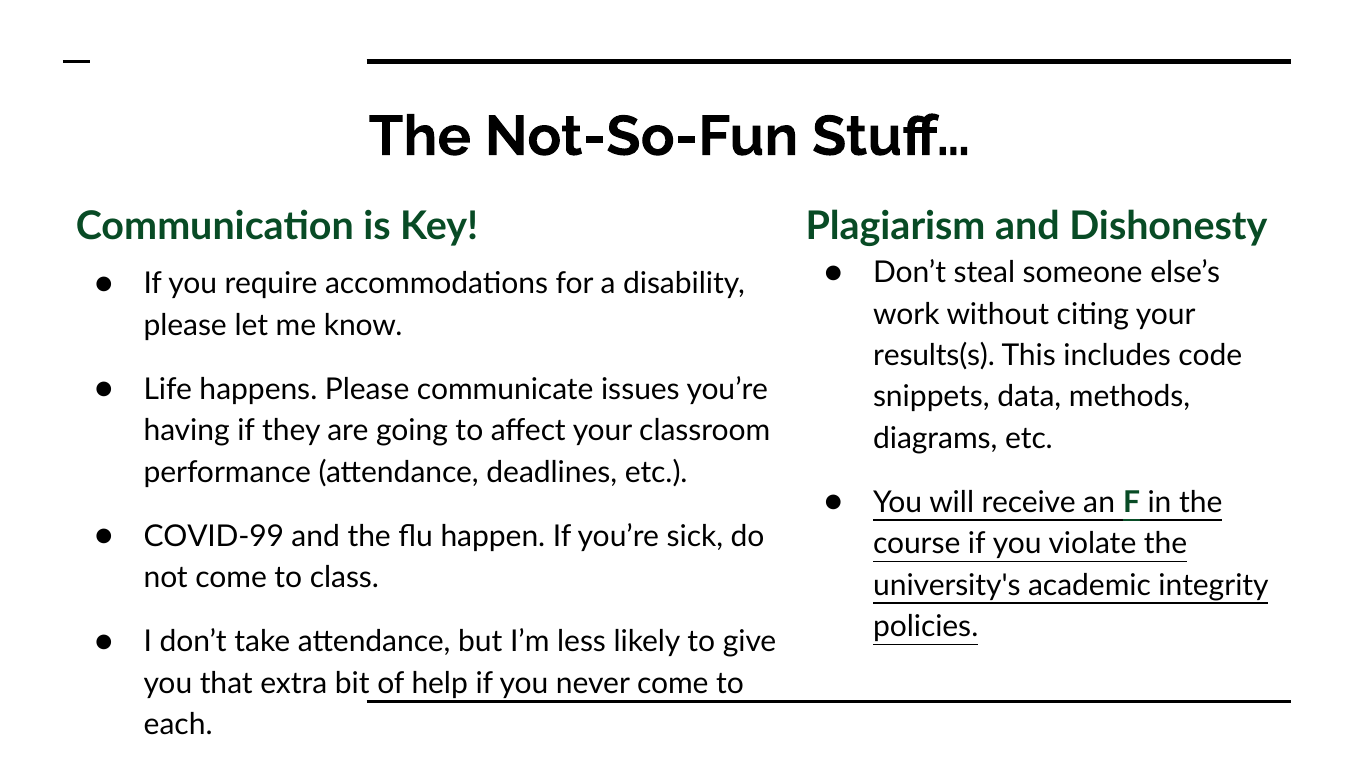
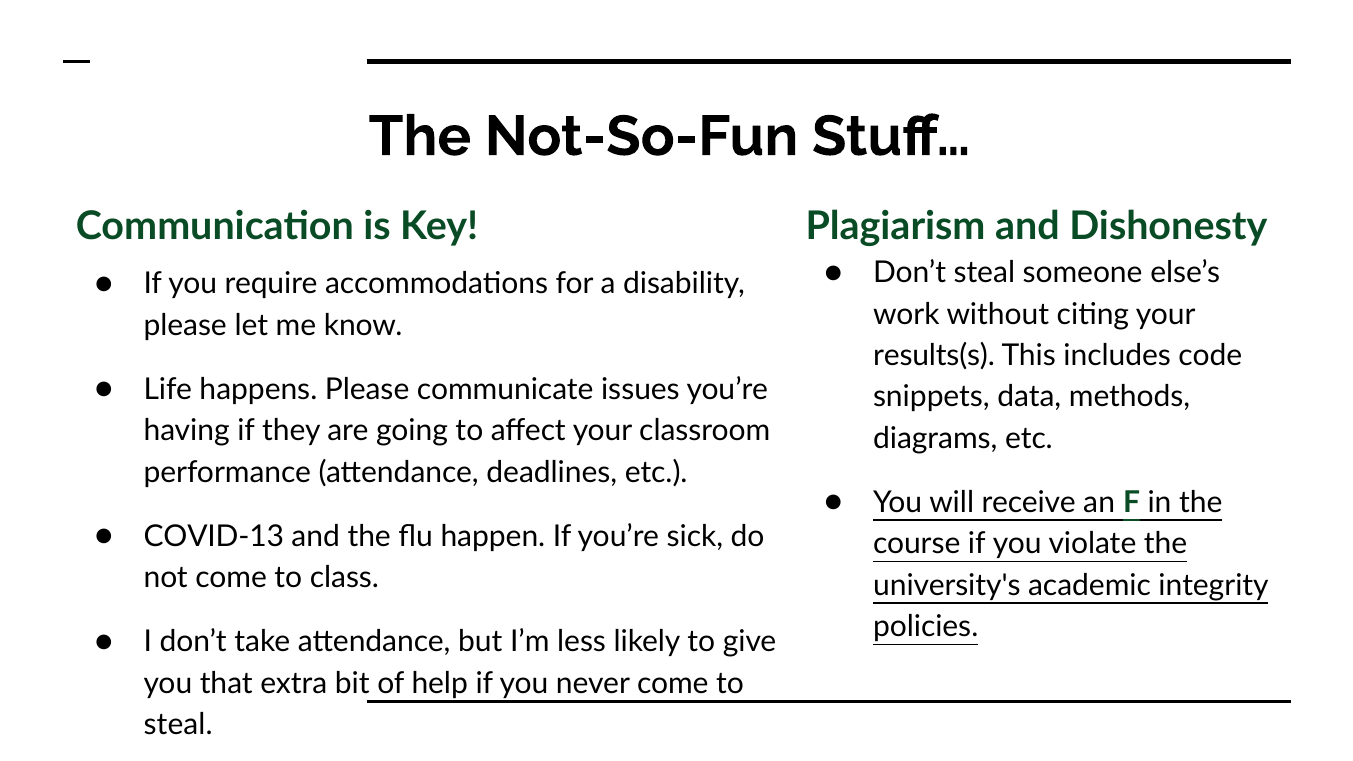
COVID-99: COVID-99 -> COVID-13
each at (178, 725): each -> steal
